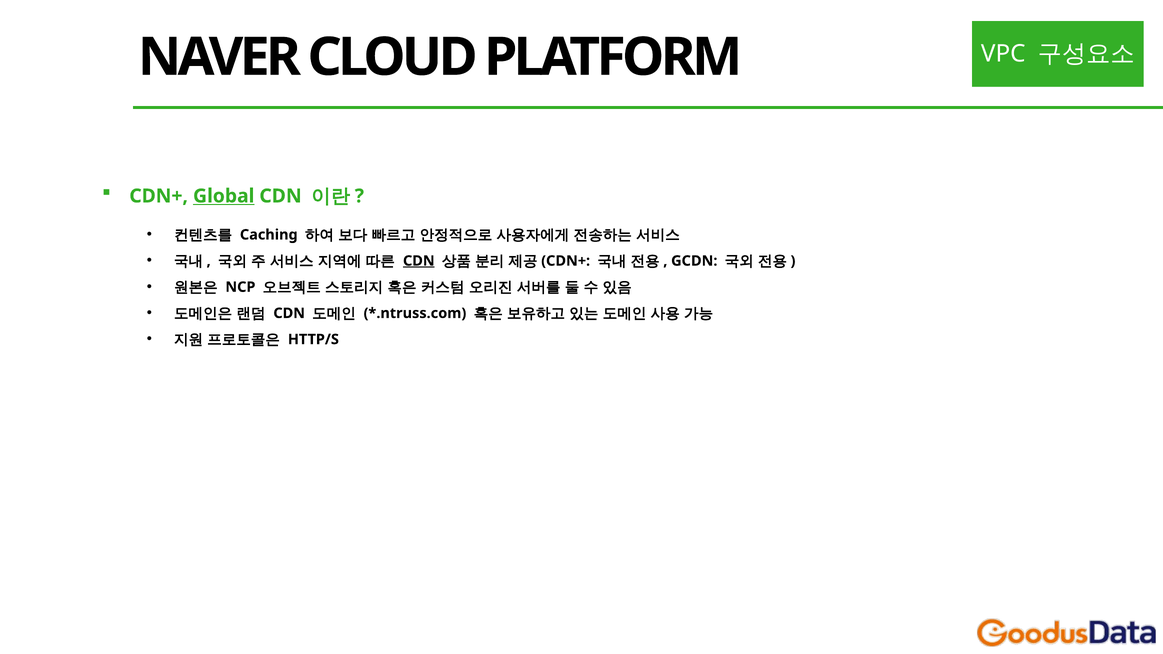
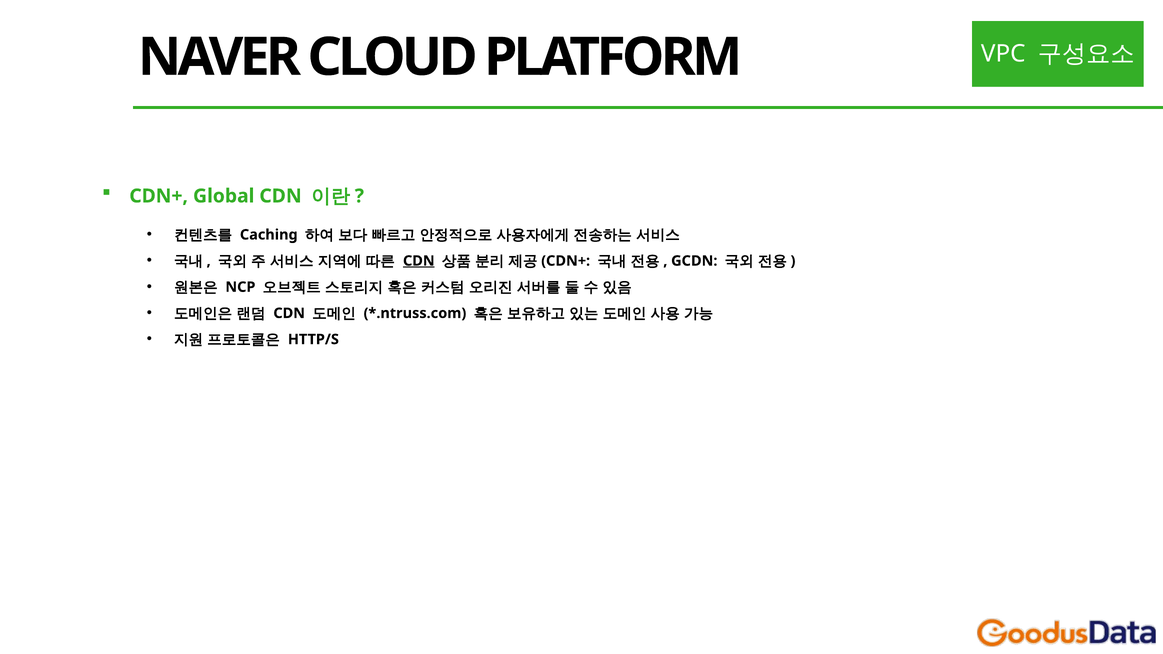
Global underline: present -> none
